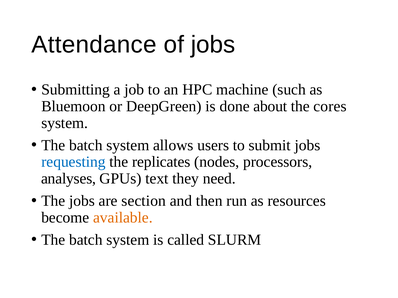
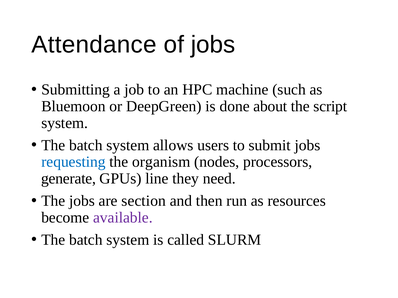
cores: cores -> script
replicates: replicates -> organism
analyses: analyses -> generate
text: text -> line
available colour: orange -> purple
